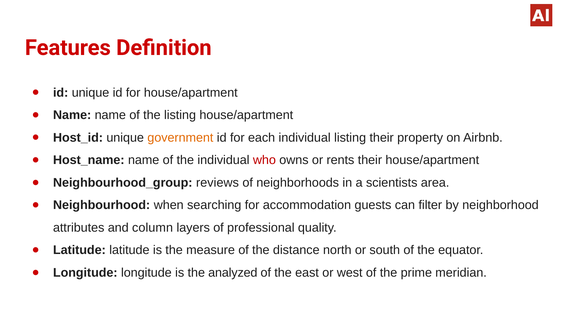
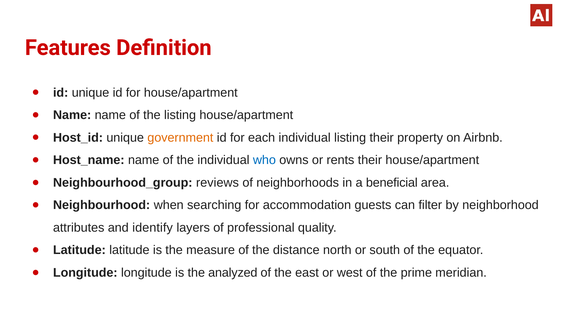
who colour: red -> blue
scientists: scientists -> beneficial
column: column -> identify
